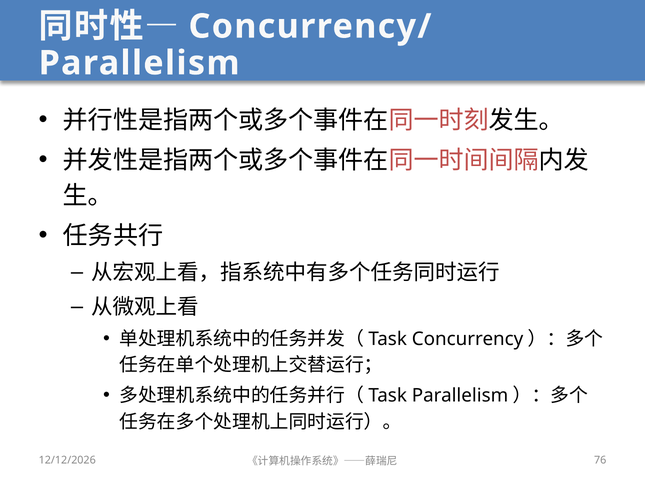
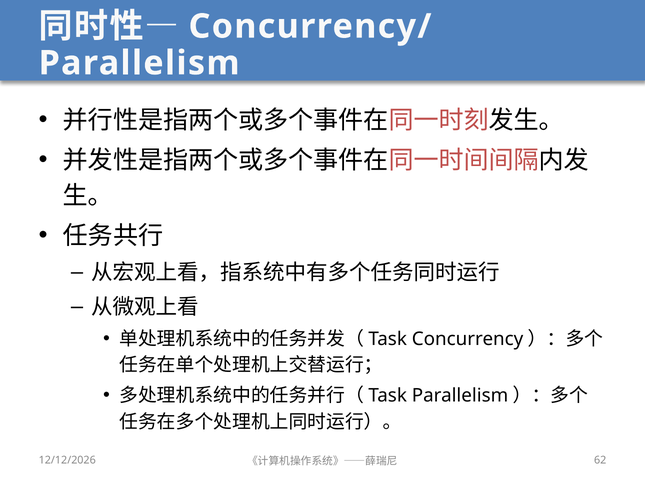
76: 76 -> 62
